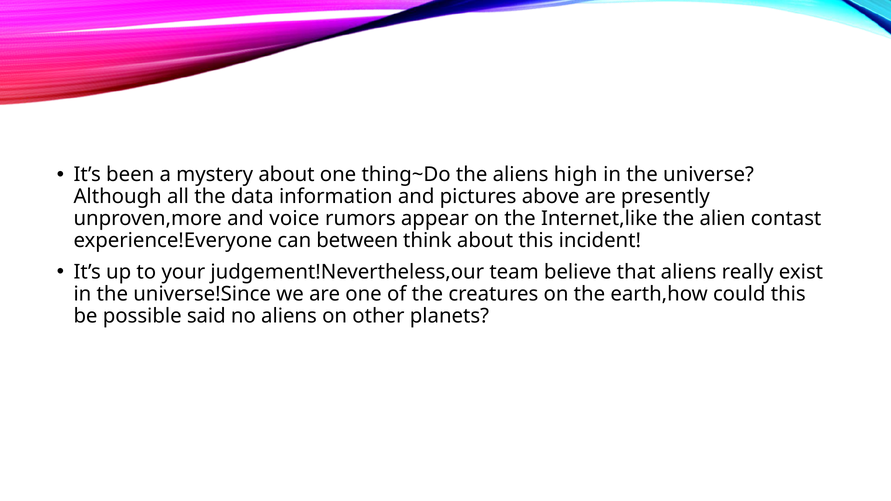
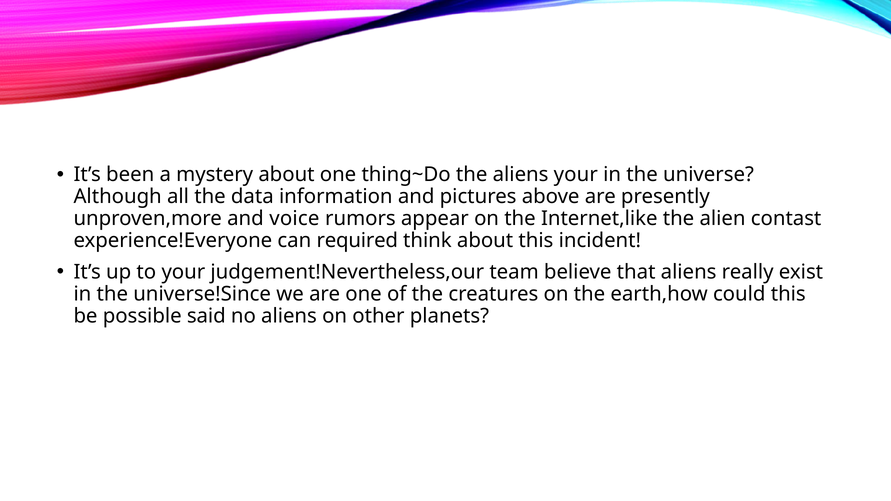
aliens high: high -> your
between: between -> required
